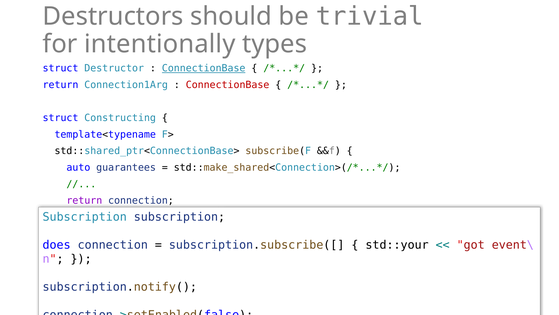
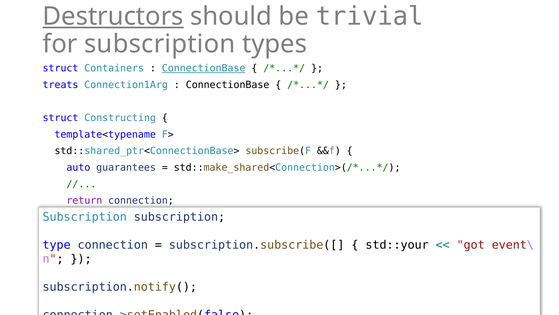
Destructors underline: none -> present
for intentionally: intentionally -> subscription
Destructor: Destructor -> Containers
return at (61, 85): return -> treats
ConnectionBase at (228, 85) colour: red -> black
does: does -> type
